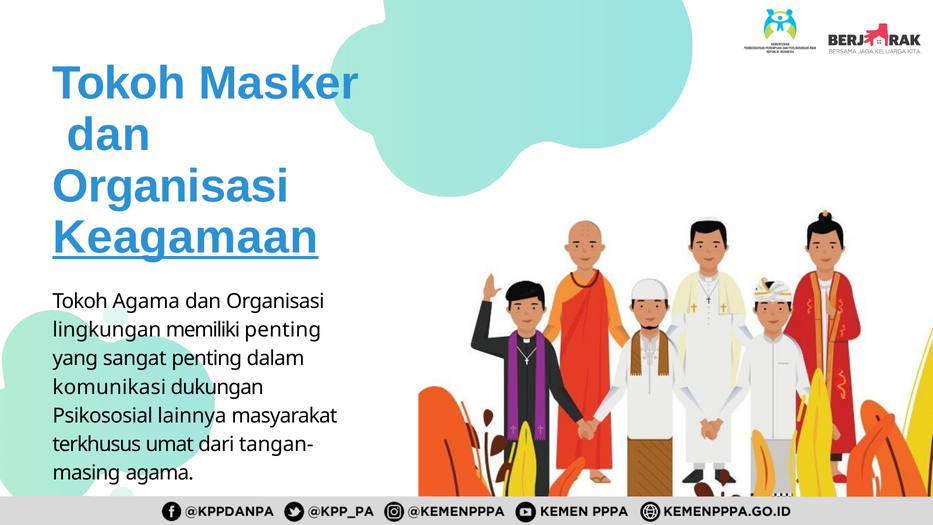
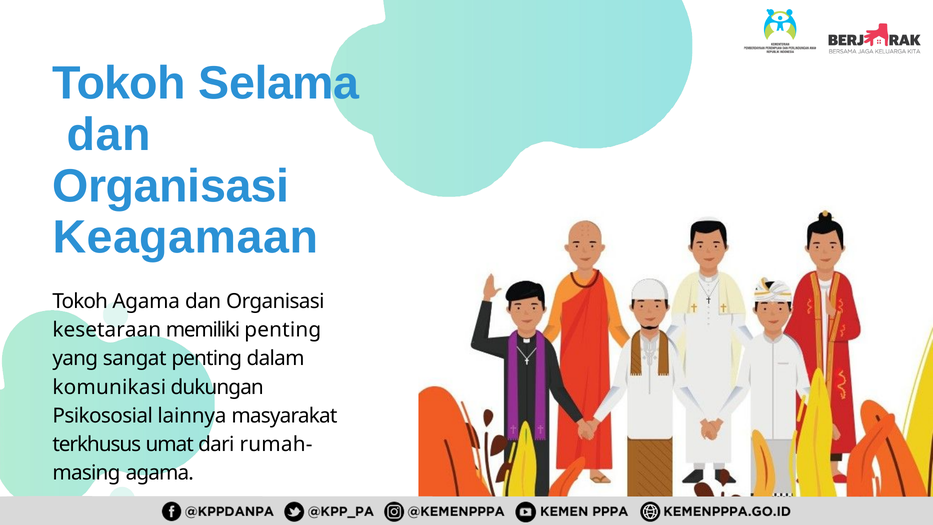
Masker: Masker -> Selama
Keagamaan underline: present -> none
lingkungan: lingkungan -> kesetaraan
tangan-: tangan- -> rumah-
